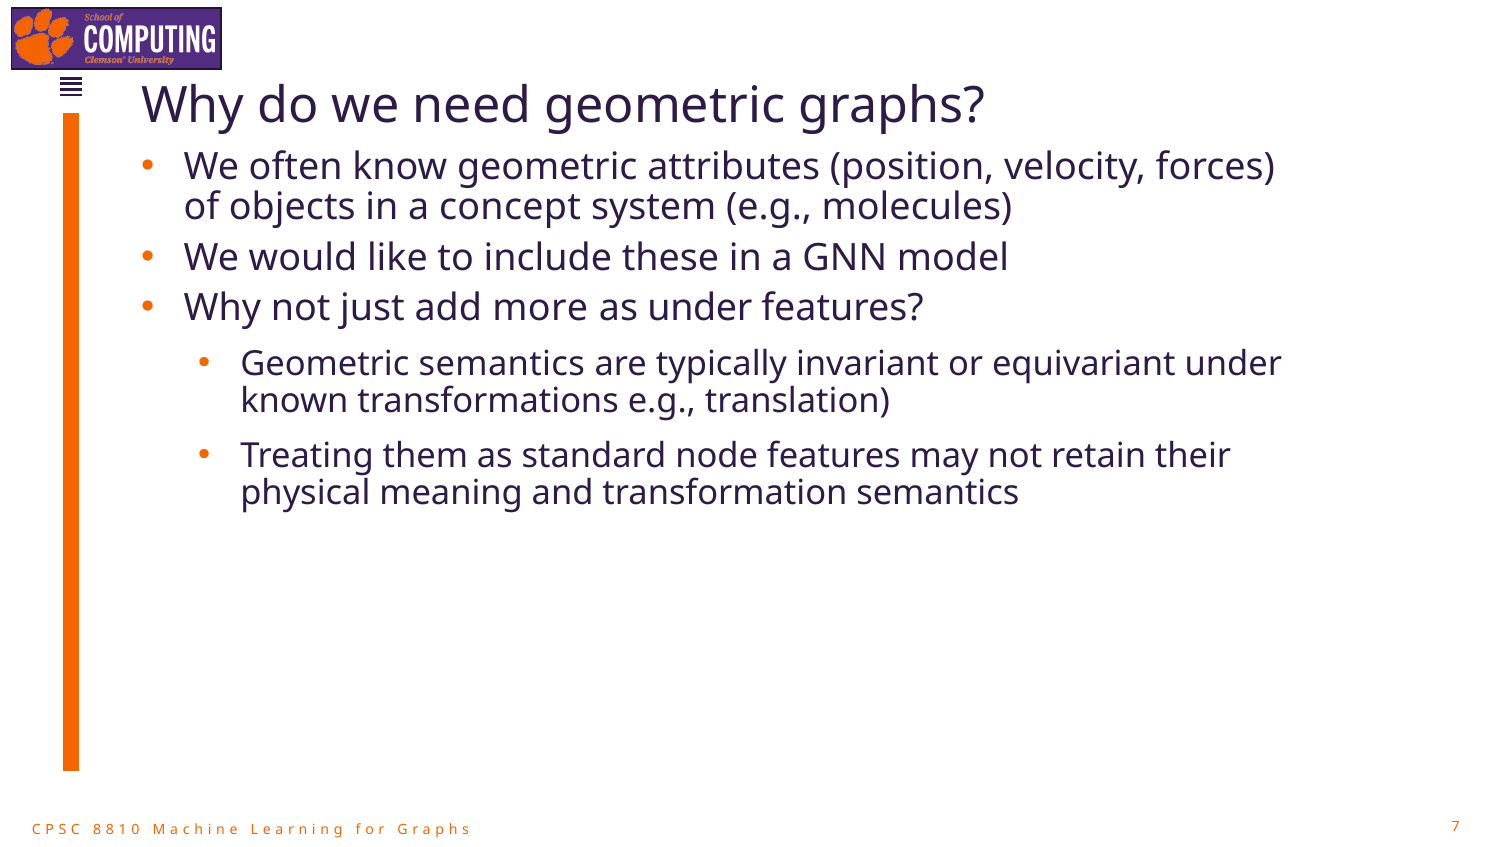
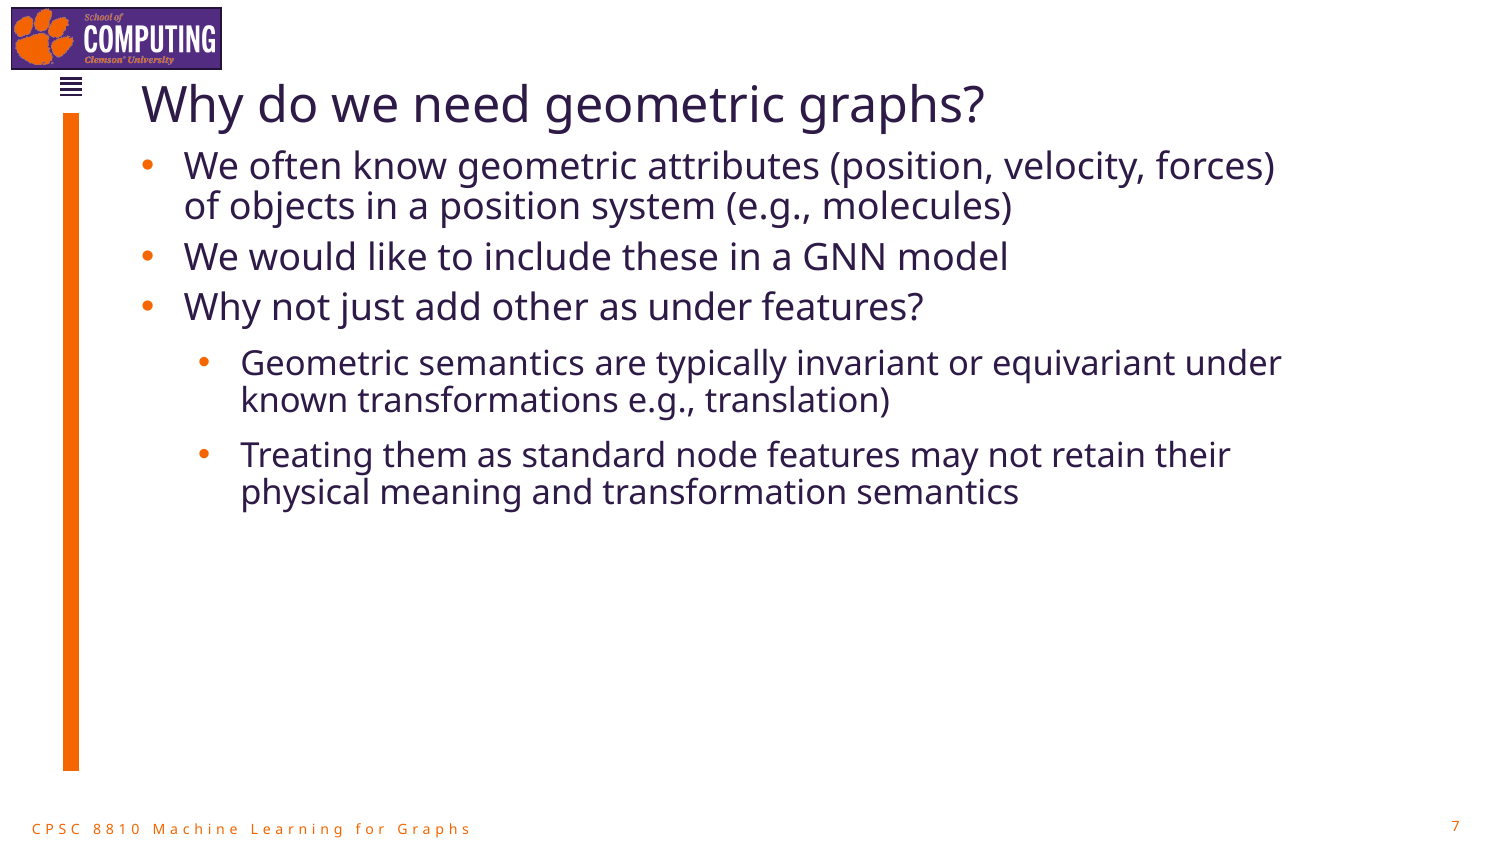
a concept: concept -> position
more: more -> other
